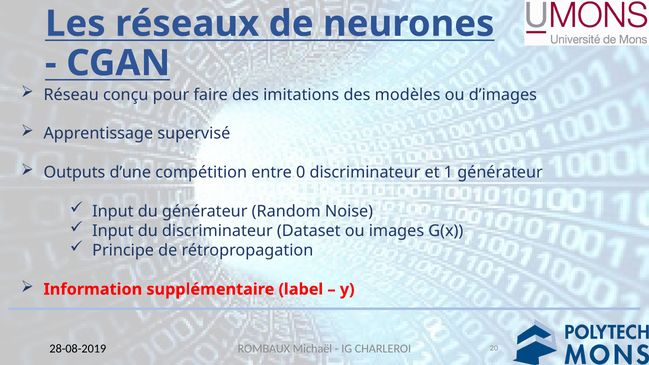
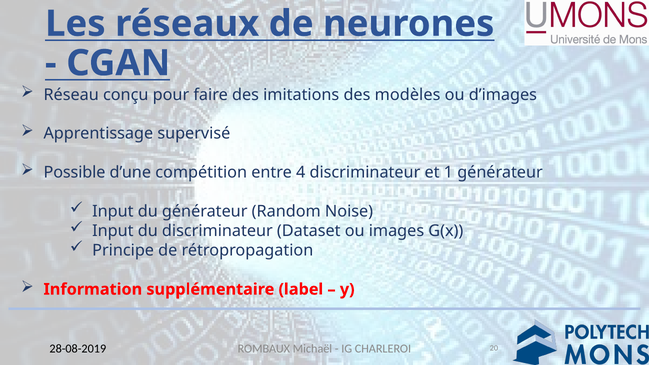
Outputs: Outputs -> Possible
0: 0 -> 4
